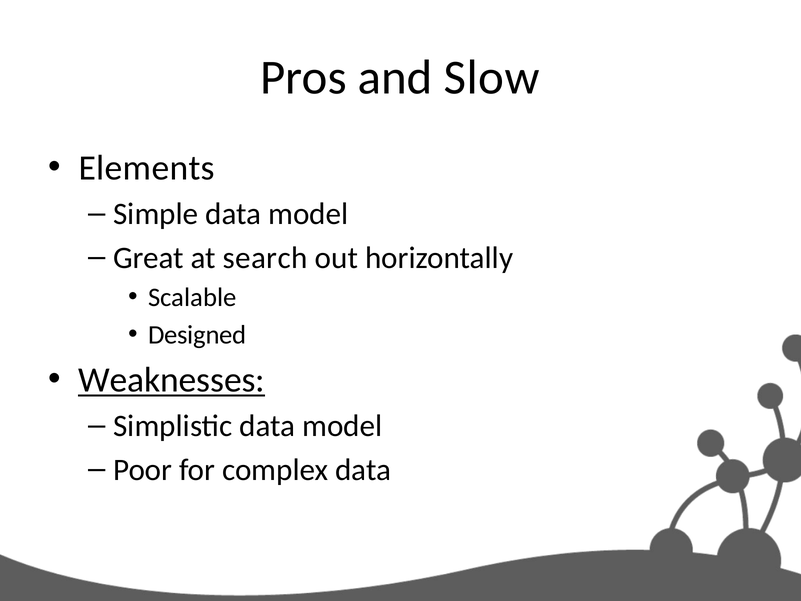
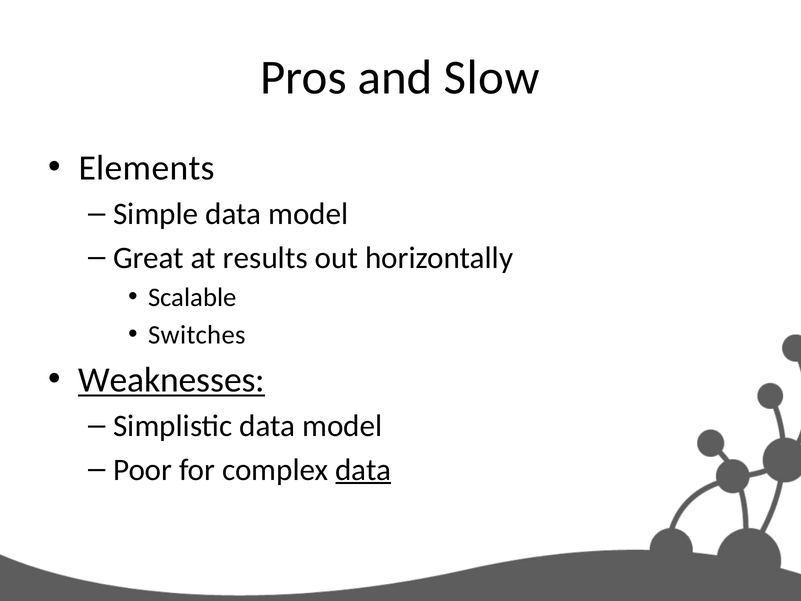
search: search -> results
Designed: Designed -> Switches
data at (363, 470) underline: none -> present
